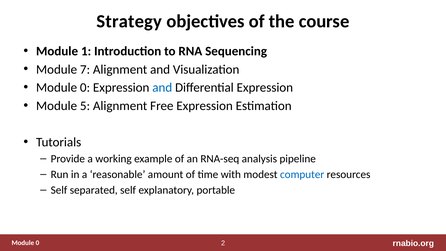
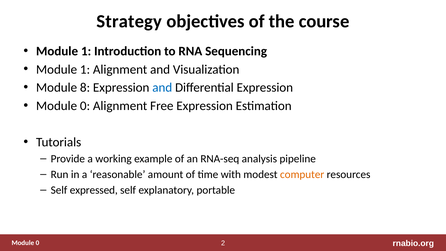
7 at (85, 69): 7 -> 1
0 at (85, 88): 0 -> 8
5 at (85, 106): 5 -> 0
computer colour: blue -> orange
separated: separated -> expressed
